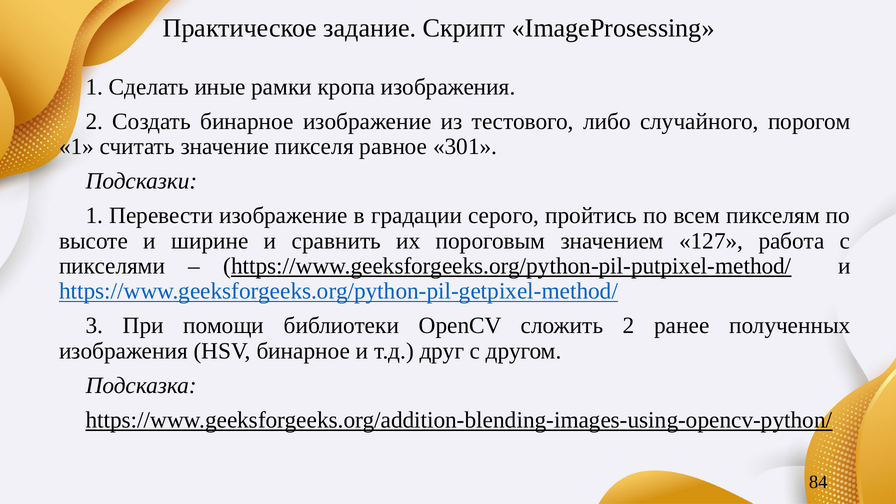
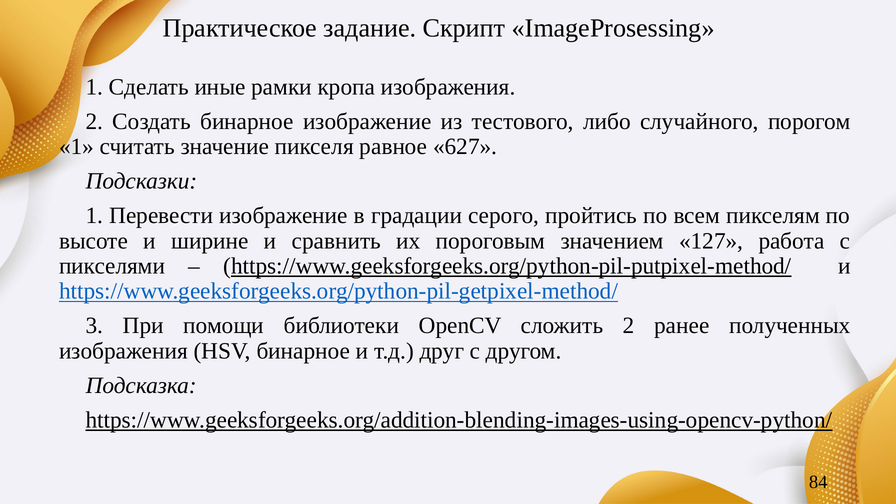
301: 301 -> 627
